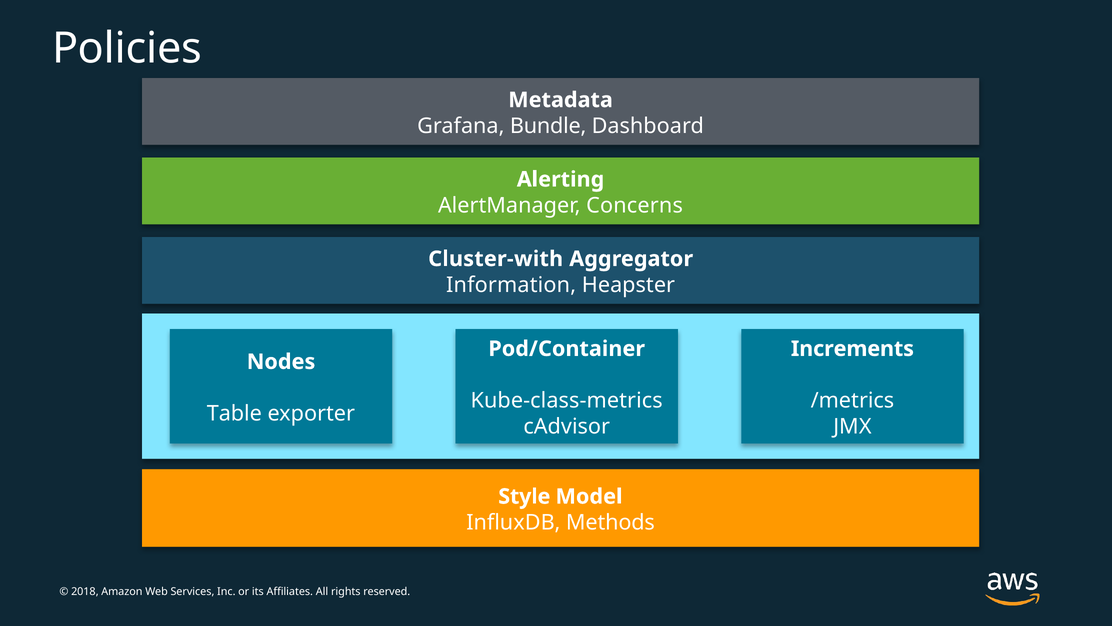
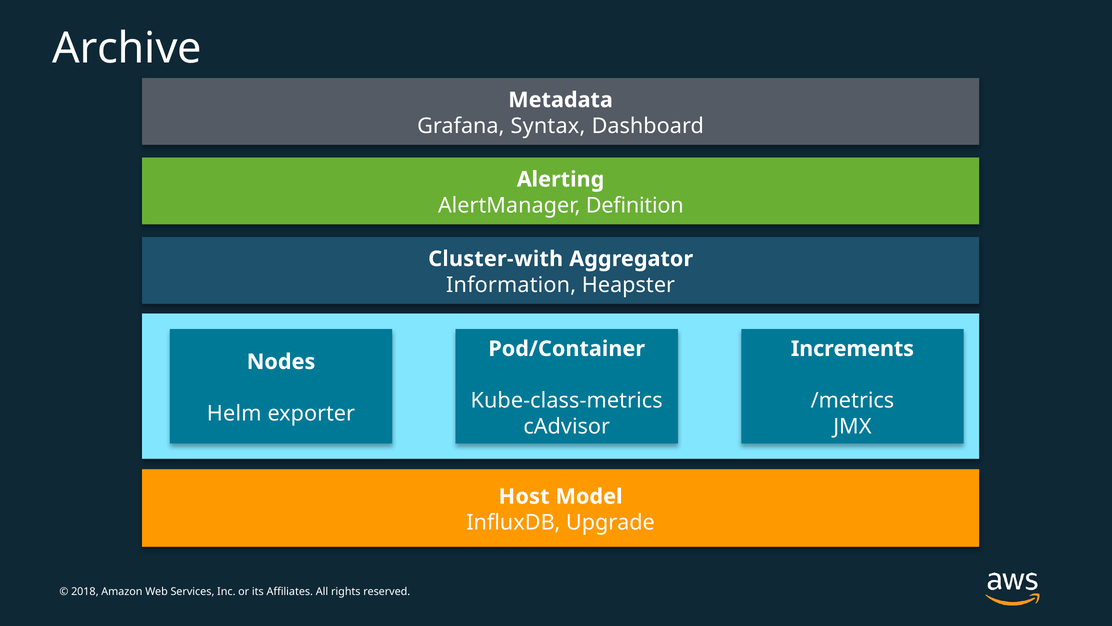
Policies: Policies -> Archive
Bundle: Bundle -> Syntax
Concerns: Concerns -> Definition
Table: Table -> Helm
Style: Style -> Host
Methods: Methods -> Upgrade
